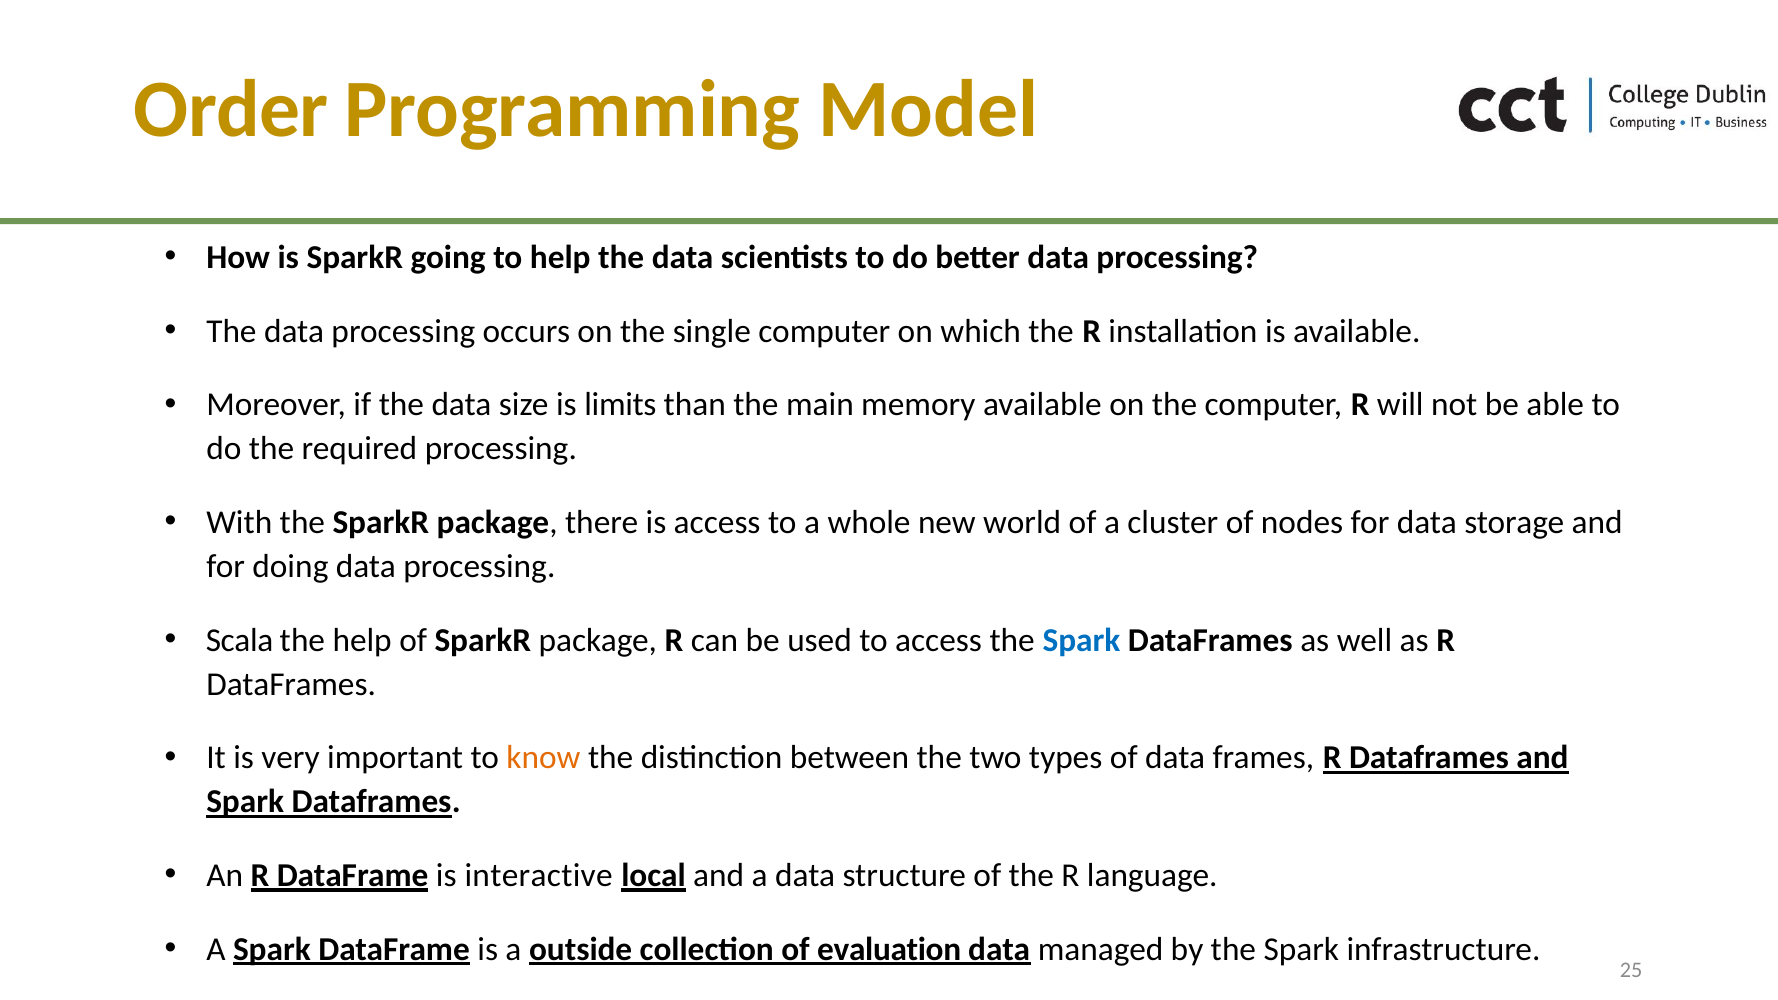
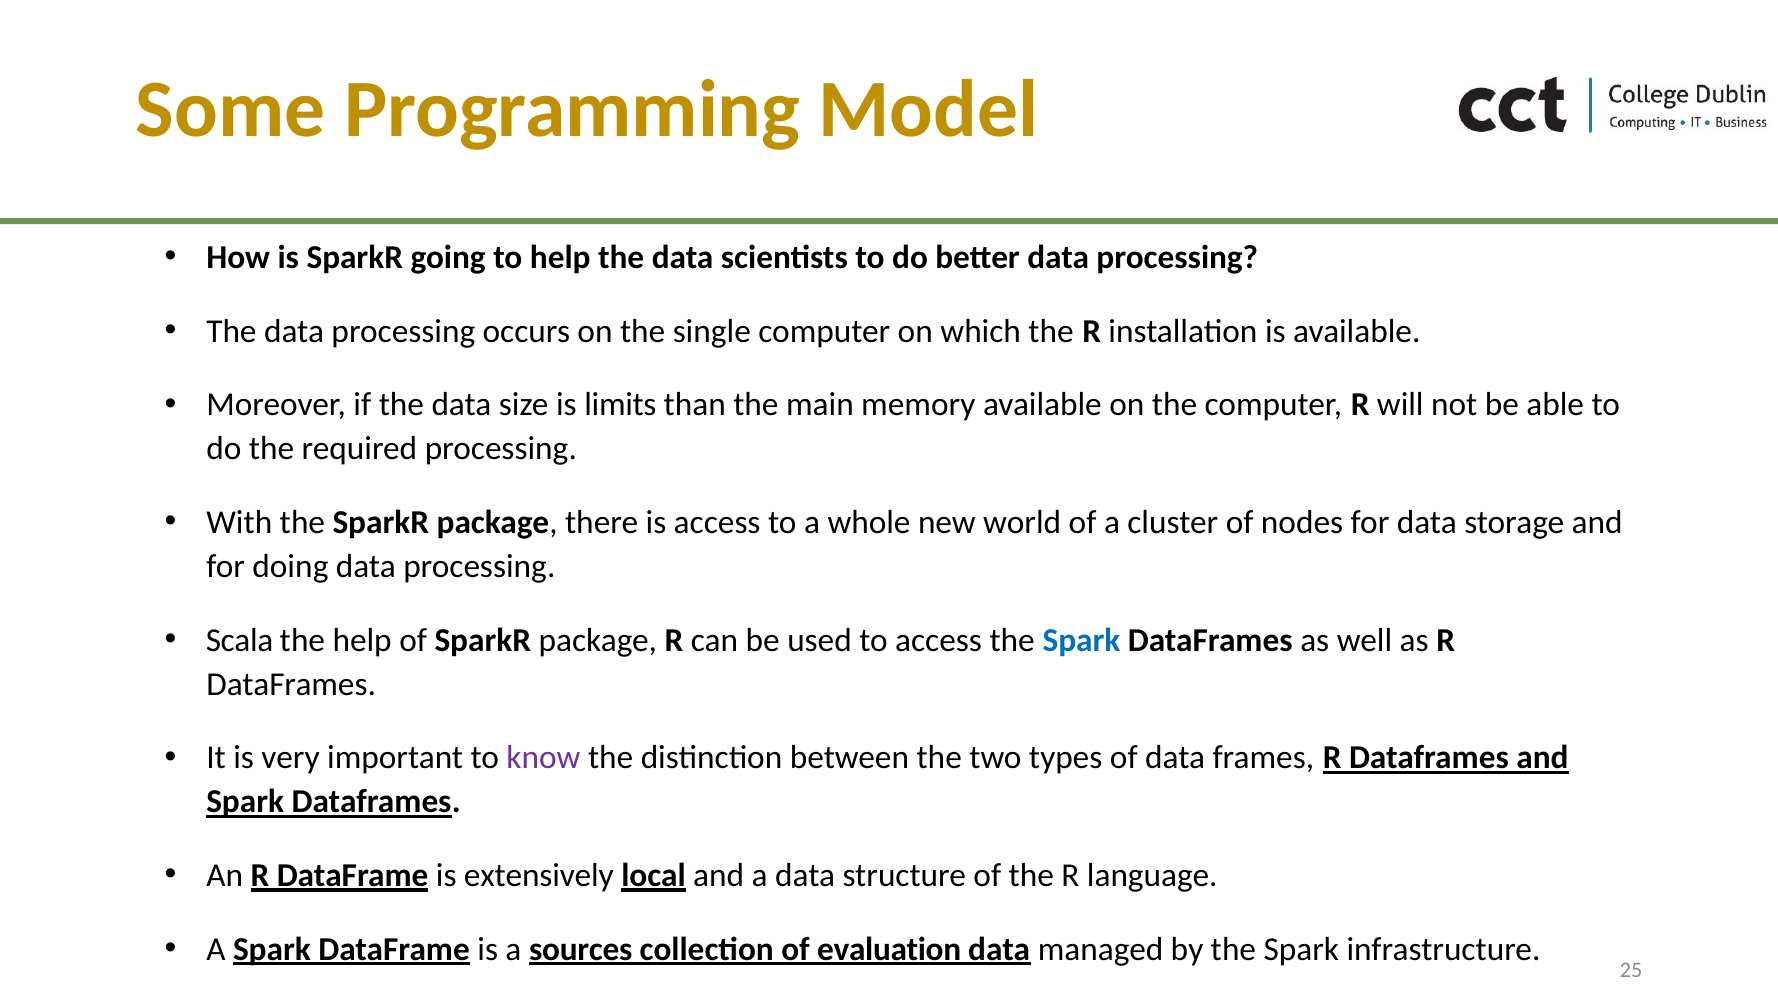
Order: Order -> Some
know colour: orange -> purple
interactive: interactive -> extensively
outside: outside -> sources
